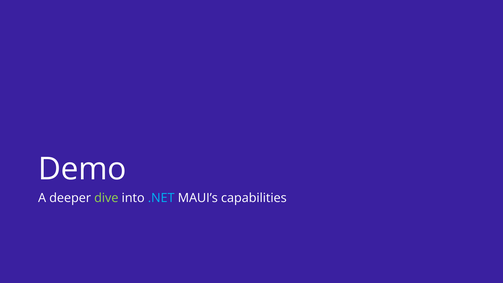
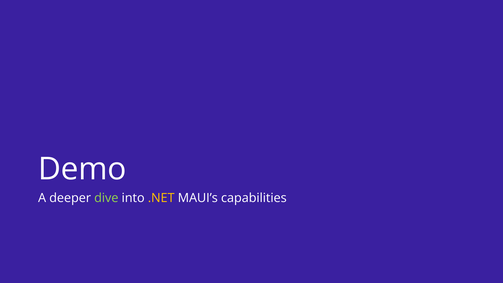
.NET colour: light blue -> yellow
